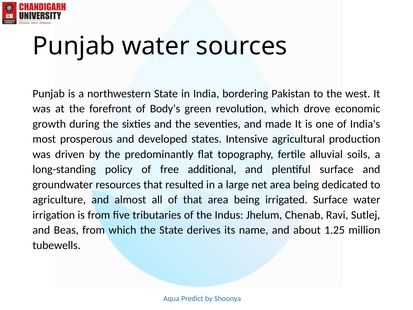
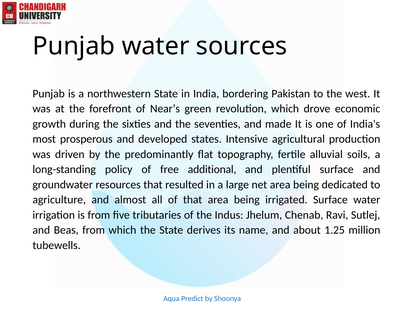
Body’s: Body’s -> Near’s
